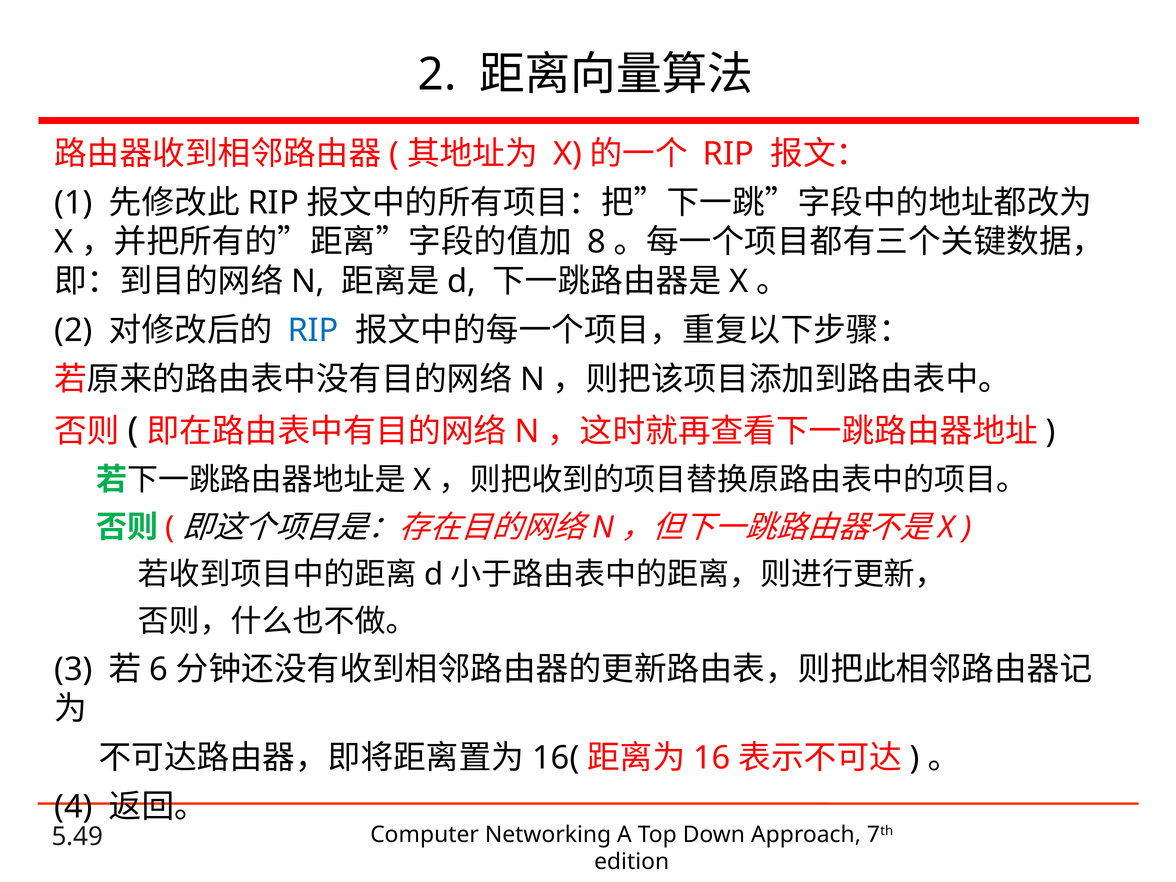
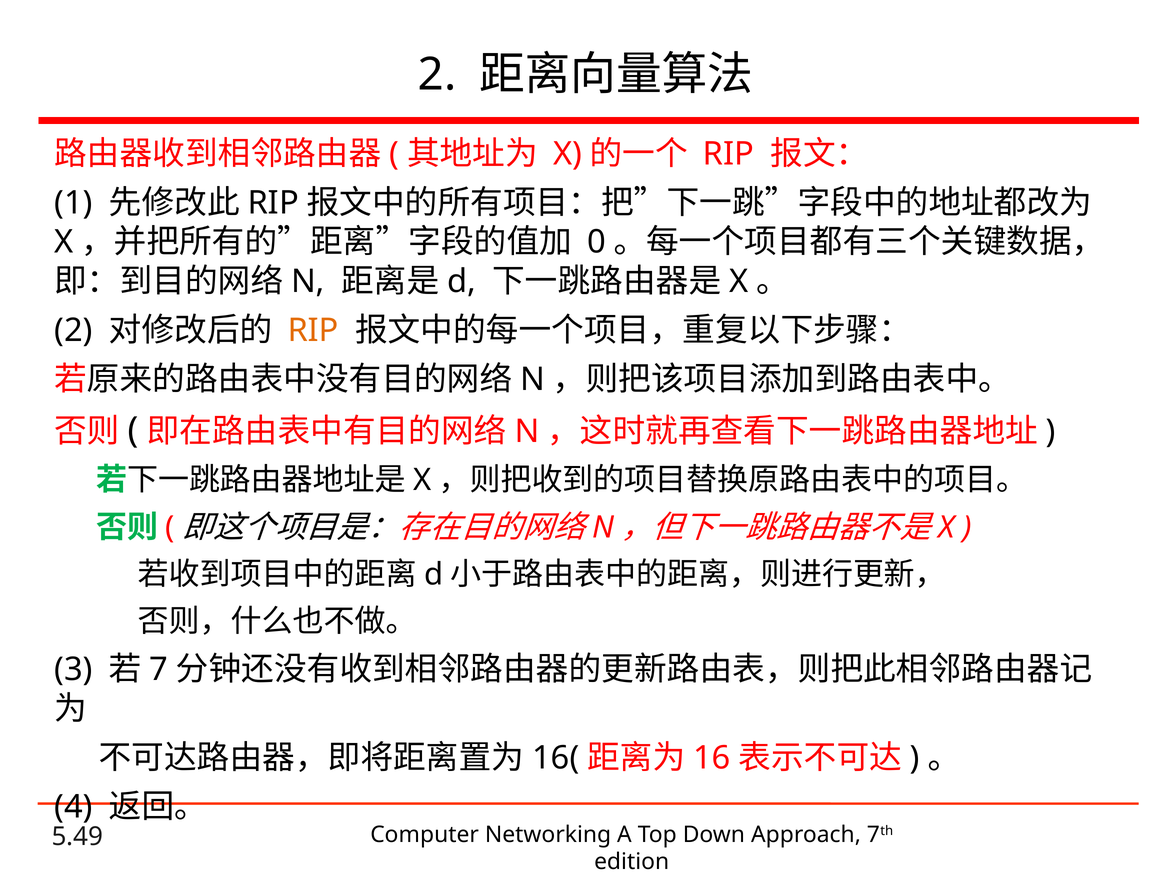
8: 8 -> 0
RIP at (313, 330) colour: blue -> orange
6: 6 -> 7
